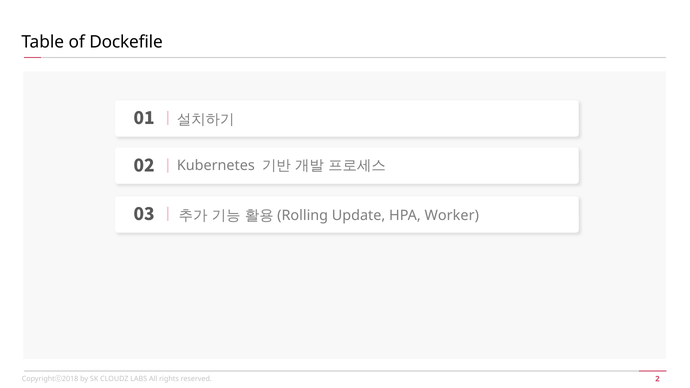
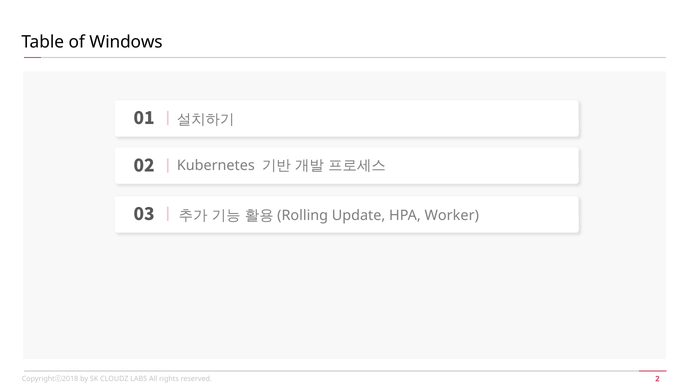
Dockefile: Dockefile -> Windows
